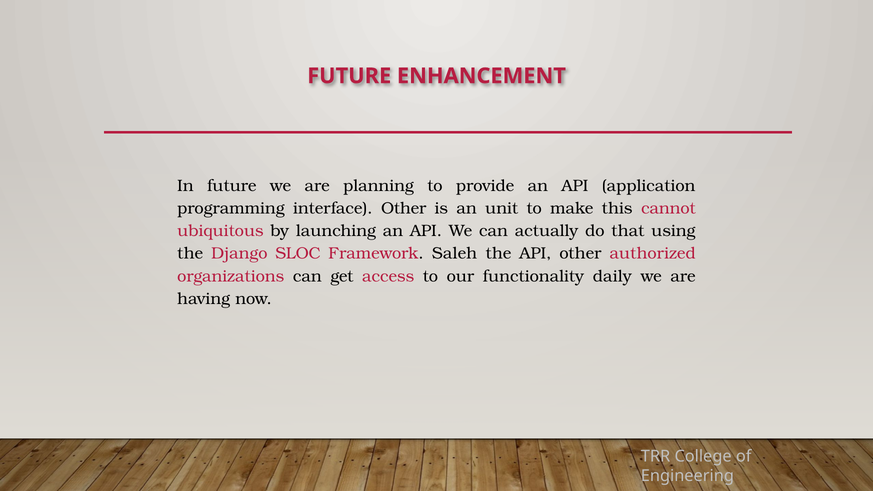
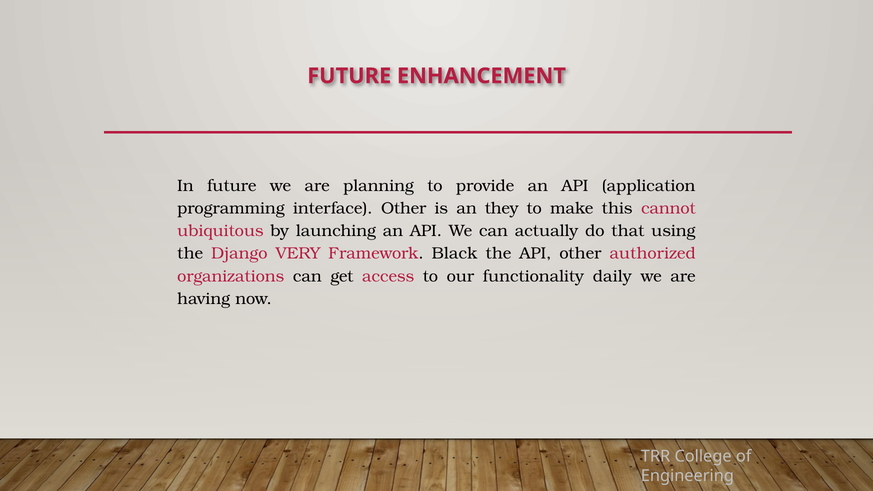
unit: unit -> they
SLOC: SLOC -> VERY
Saleh: Saleh -> Black
